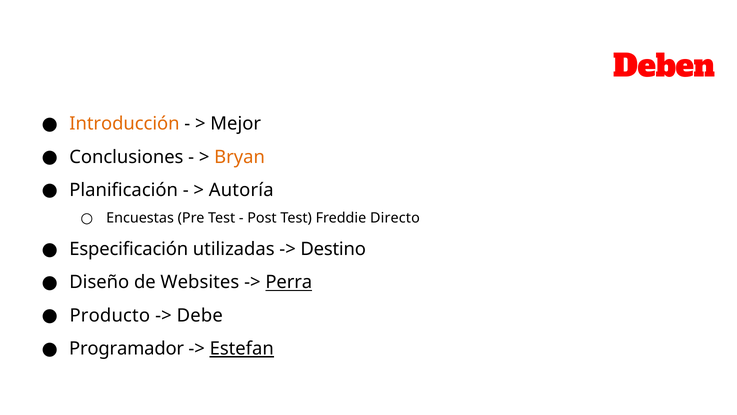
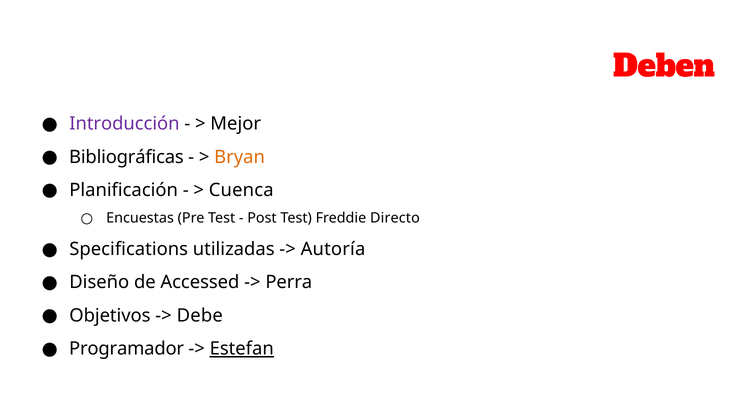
Introducción colour: orange -> purple
Conclusiones: Conclusiones -> Bibliográficas
Autoría: Autoría -> Cuenca
Especificación: Especificación -> Specifications
Destino: Destino -> Autoría
Websites: Websites -> Accessed
Perra underline: present -> none
Producto: Producto -> Objetivos
